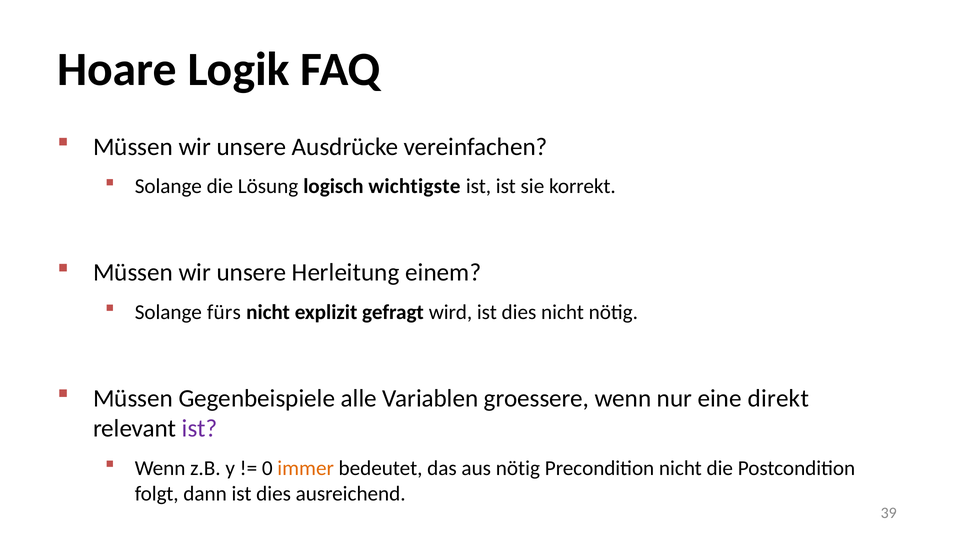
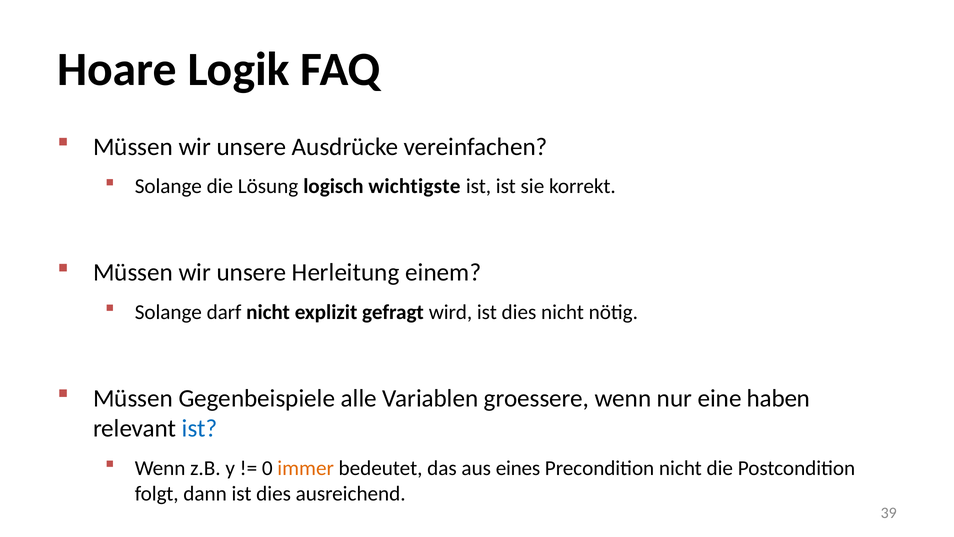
fürs: fürs -> darf
direkt: direkt -> haben
ist at (200, 428) colour: purple -> blue
aus nötig: nötig -> eines
